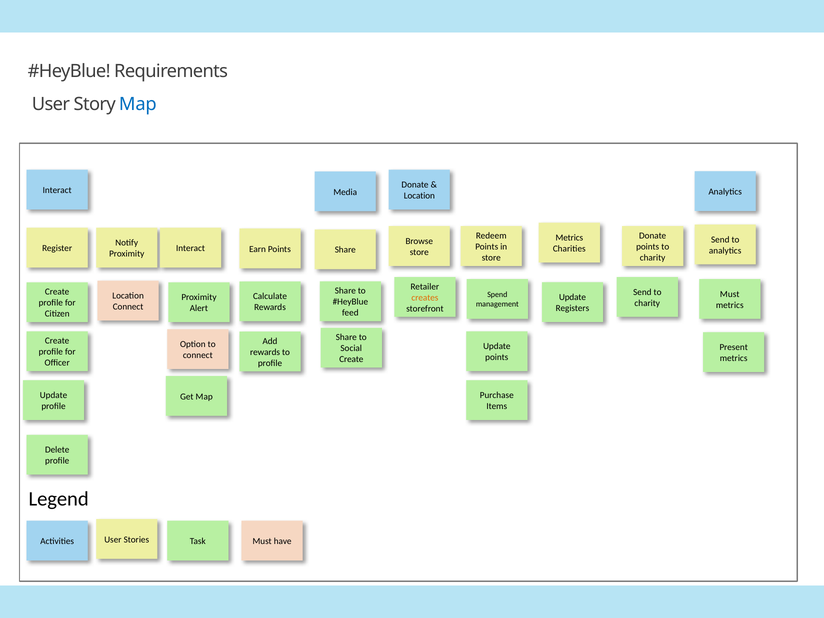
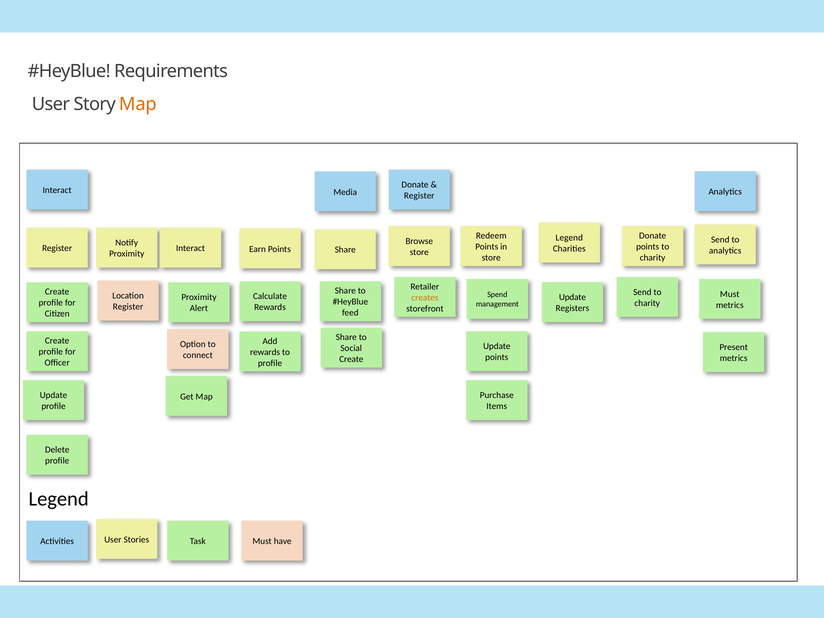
Map at (138, 104) colour: blue -> orange
Location at (419, 196): Location -> Register
Metrics at (569, 238): Metrics -> Legend
Connect at (128, 307): Connect -> Register
